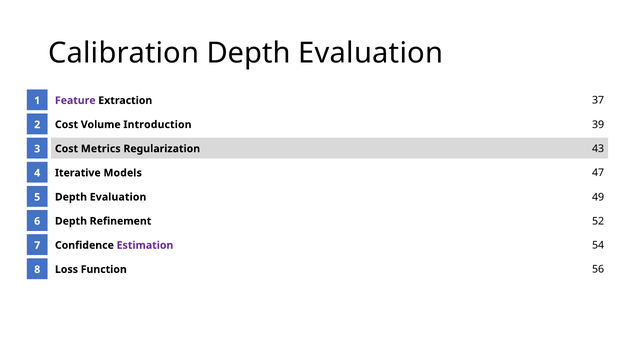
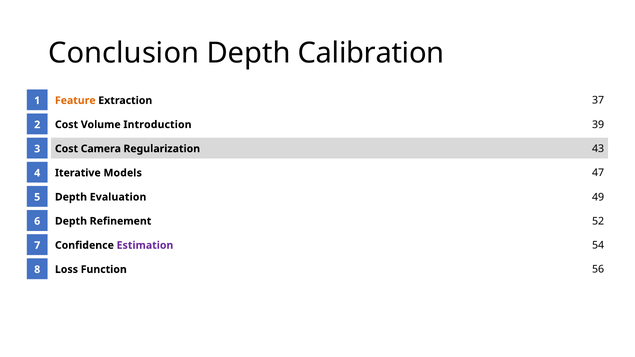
Calibration: Calibration -> Conclusion
Evaluation at (371, 53): Evaluation -> Calibration
Feature colour: purple -> orange
Metrics: Metrics -> Camera
